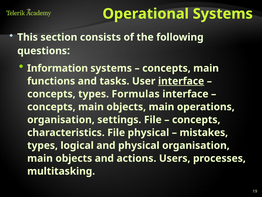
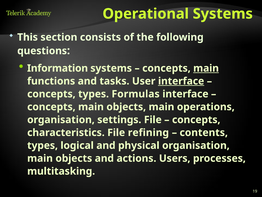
main at (206, 68) underline: none -> present
File physical: physical -> refining
mistakes: mistakes -> contents
